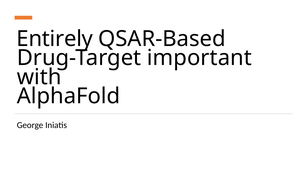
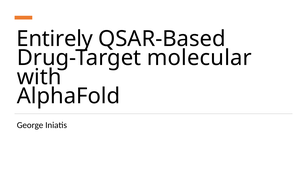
important: important -> molecular
